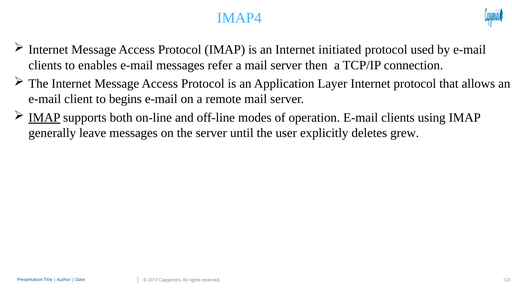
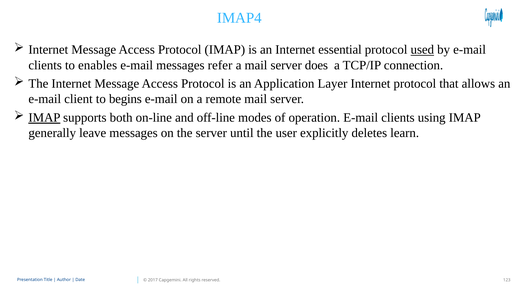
initiated: initiated -> essential
used underline: none -> present
then: then -> does
grew: grew -> learn
